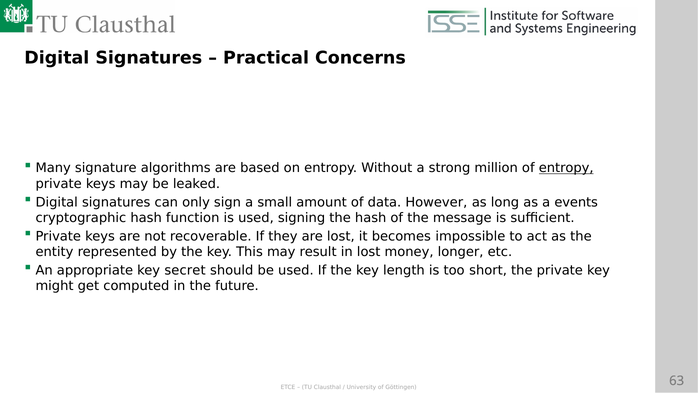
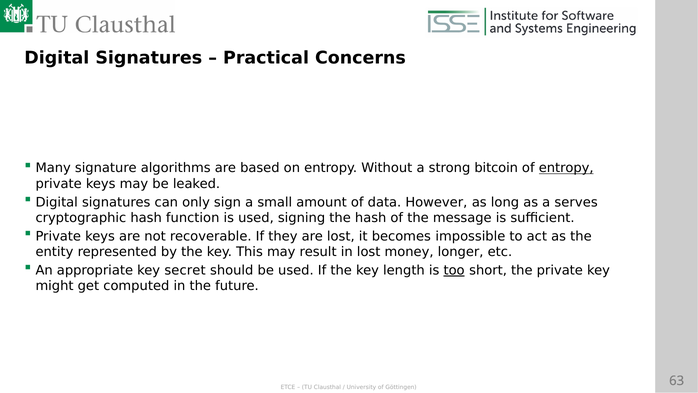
million: million -> bitcoin
events: events -> serves
too underline: none -> present
